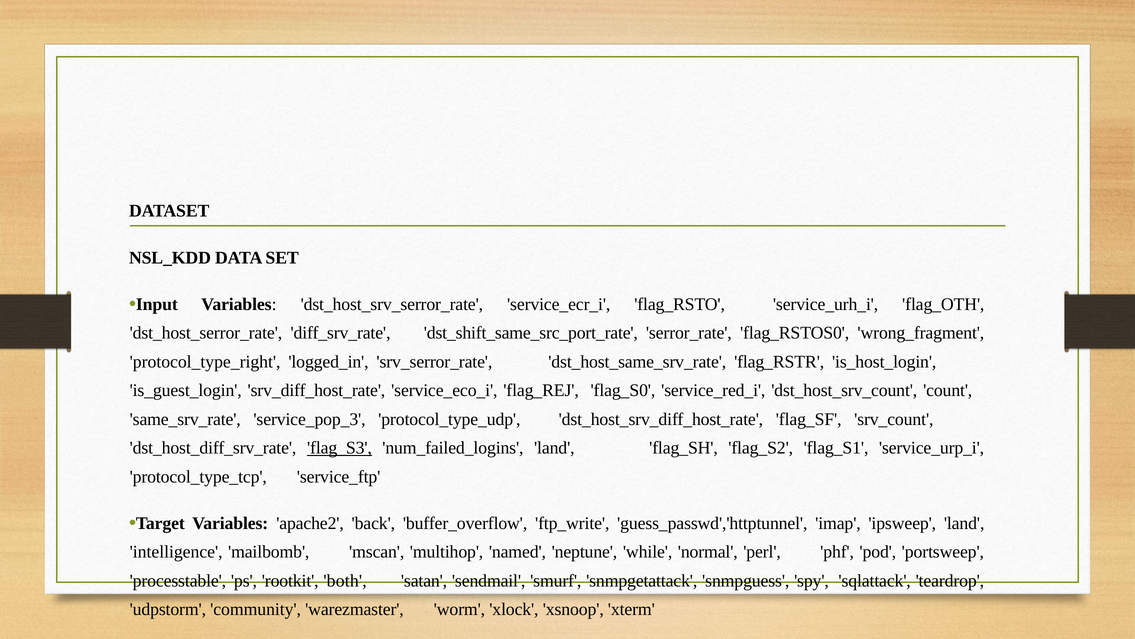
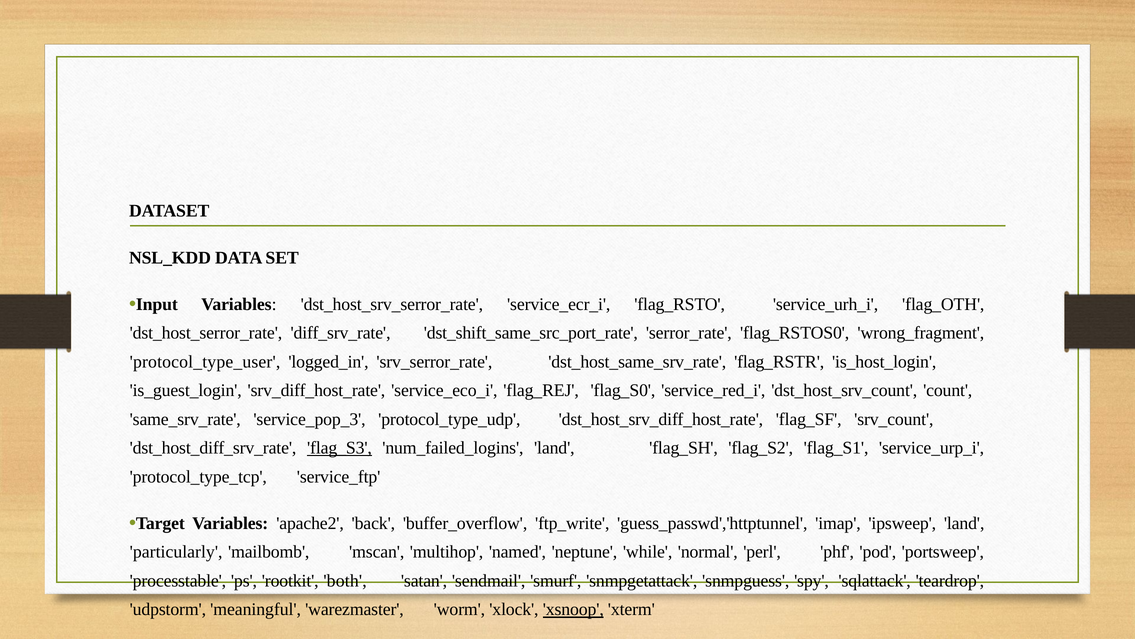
protocol_type_right: protocol_type_right -> protocol_type_user
intelligence: intelligence -> particularly
community: community -> meaningful
xsnoop underline: none -> present
